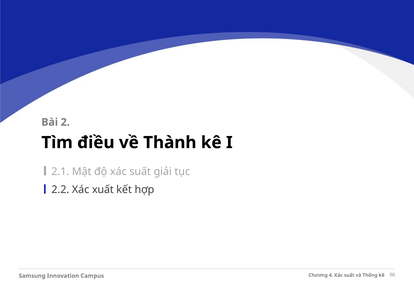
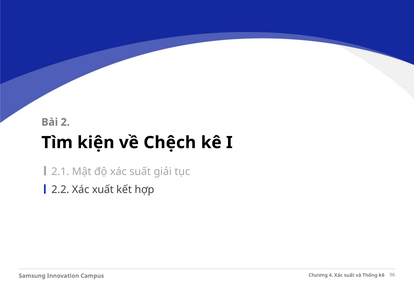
điều: điều -> kiện
Thành: Thành -> Chệch
